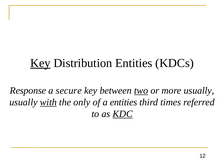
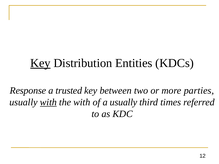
secure: secure -> trusted
two underline: present -> none
more usually: usually -> parties
the only: only -> with
a entities: entities -> usually
KDC underline: present -> none
